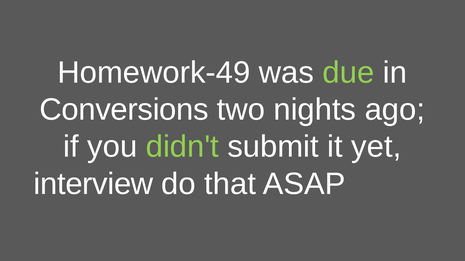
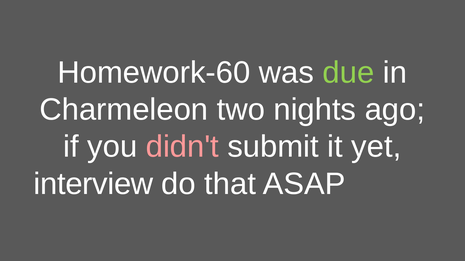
Homework-49: Homework-49 -> Homework-60
Conversions: Conversions -> Charmeleon
didn't colour: light green -> pink
